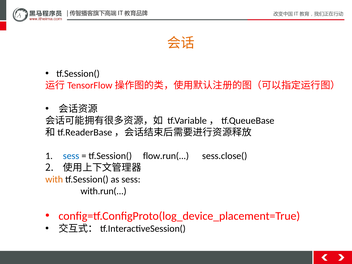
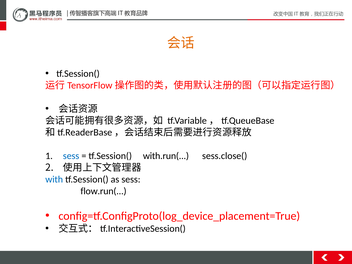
flow.run(: flow.run( -> with.run(
with colour: orange -> blue
with.run(: with.run( -> flow.run(
